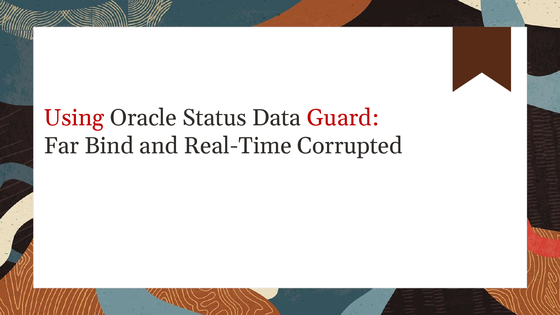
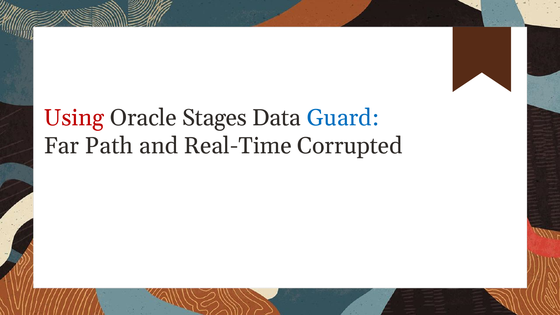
Status: Status -> Stages
Guard colour: red -> blue
Bind: Bind -> Path
